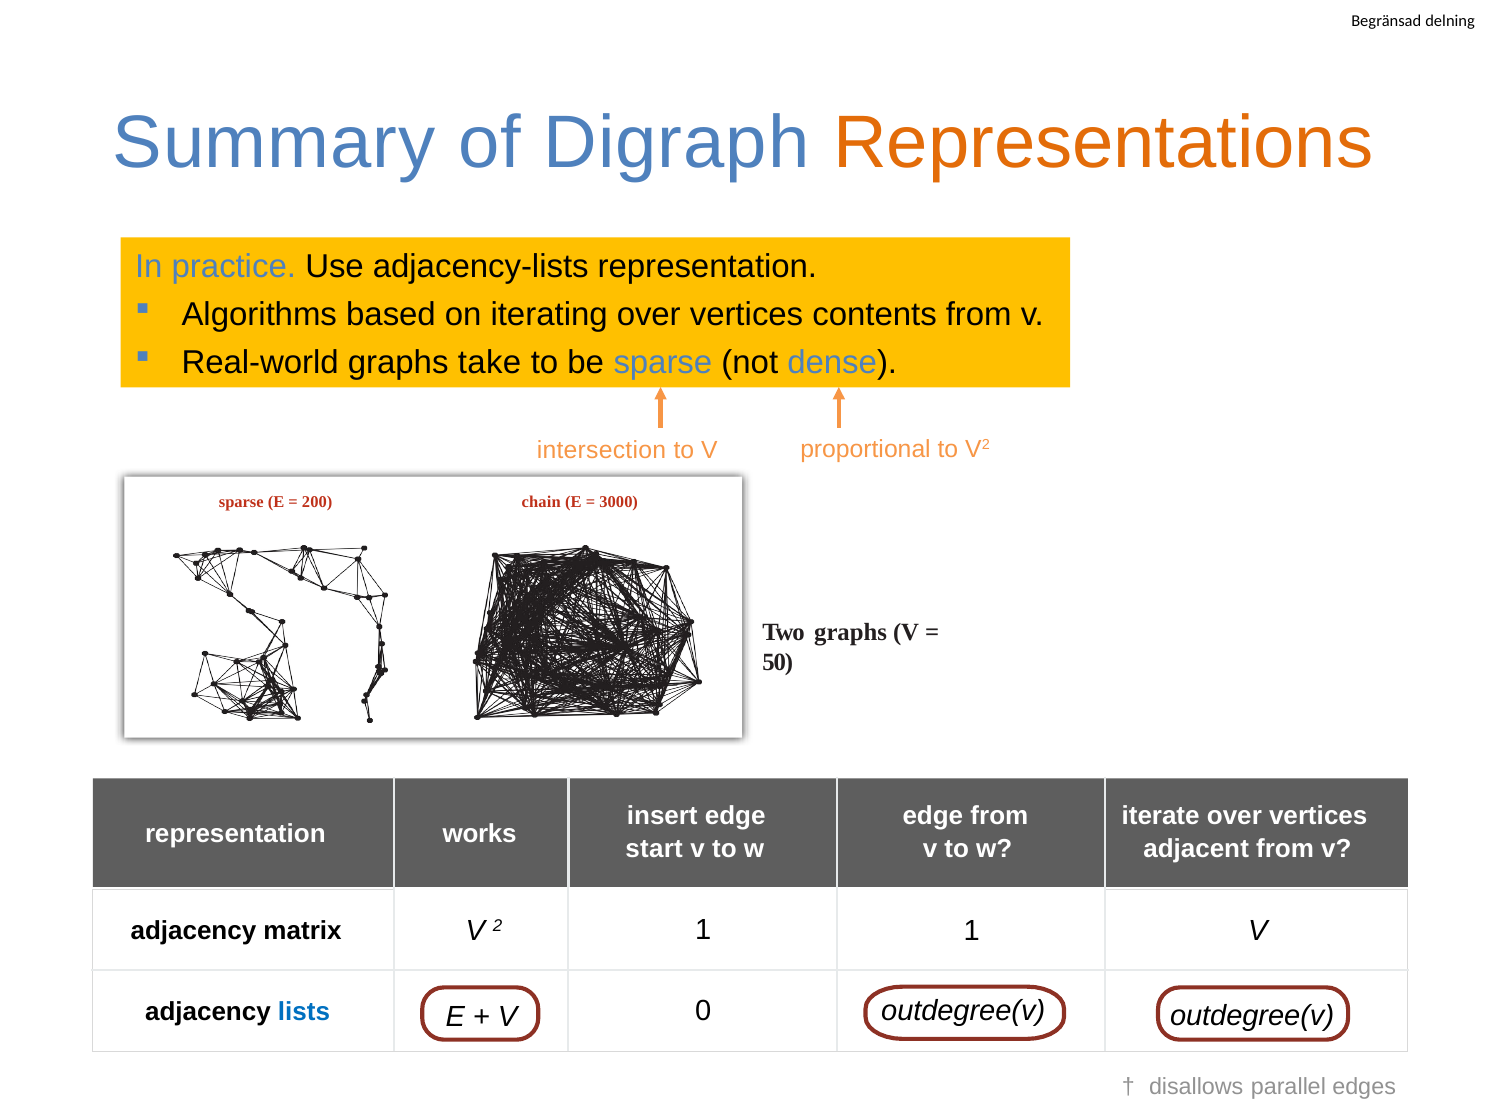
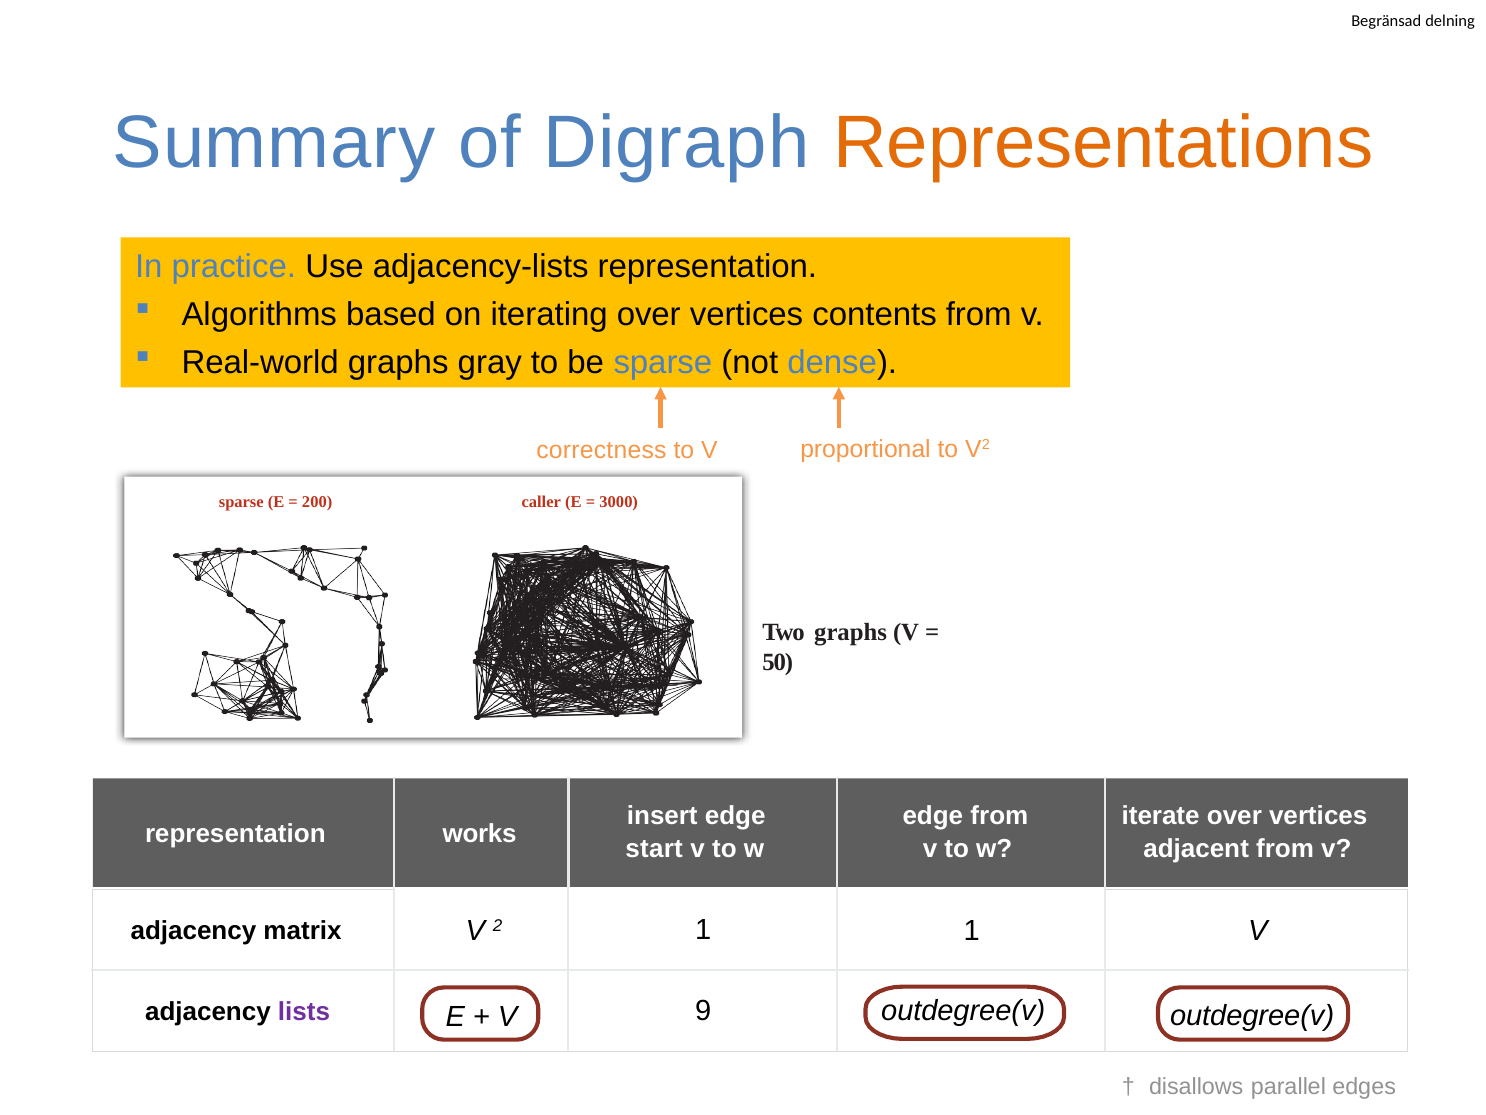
take: take -> gray
intersection: intersection -> correctness
chain: chain -> caller
lists colour: blue -> purple
0: 0 -> 9
